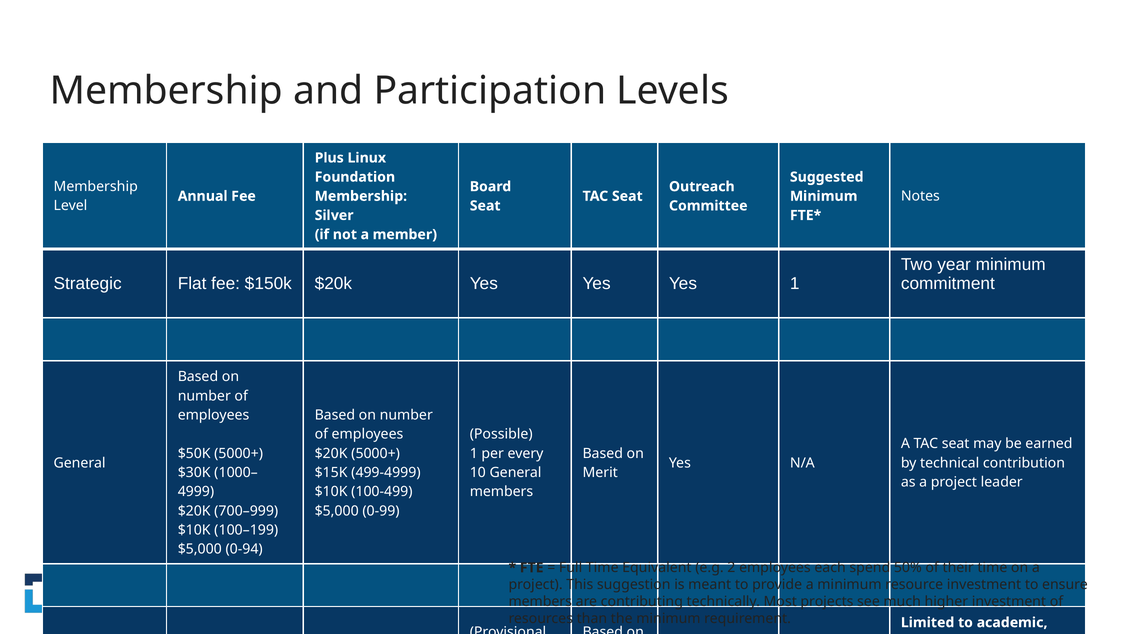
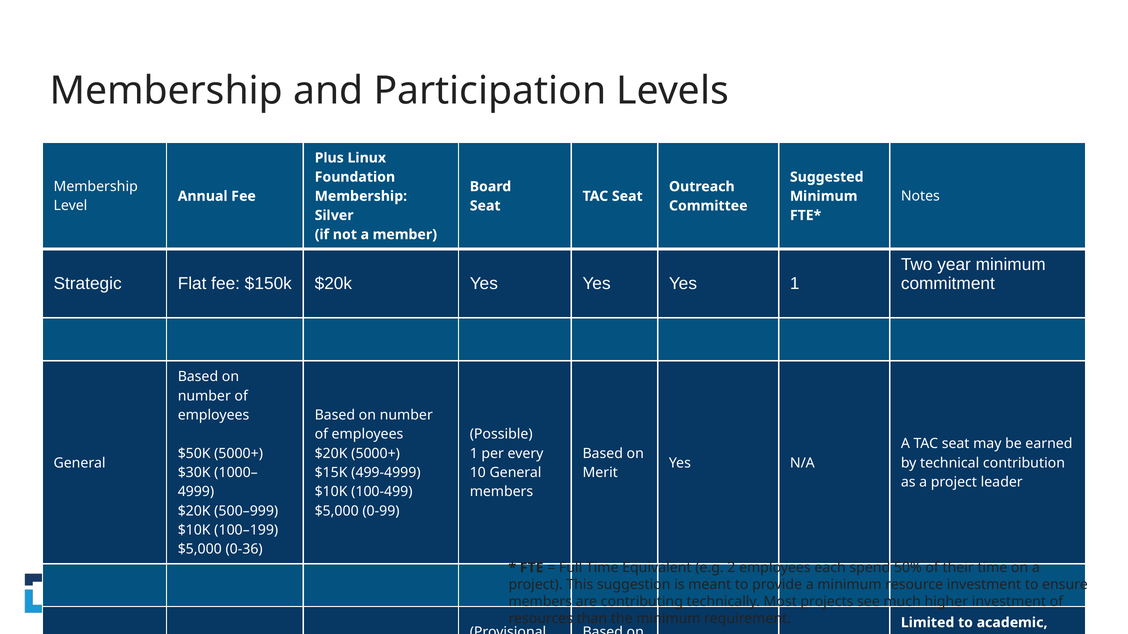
700–999: 700–999 -> 500–999
0-94: 0-94 -> 0-36
